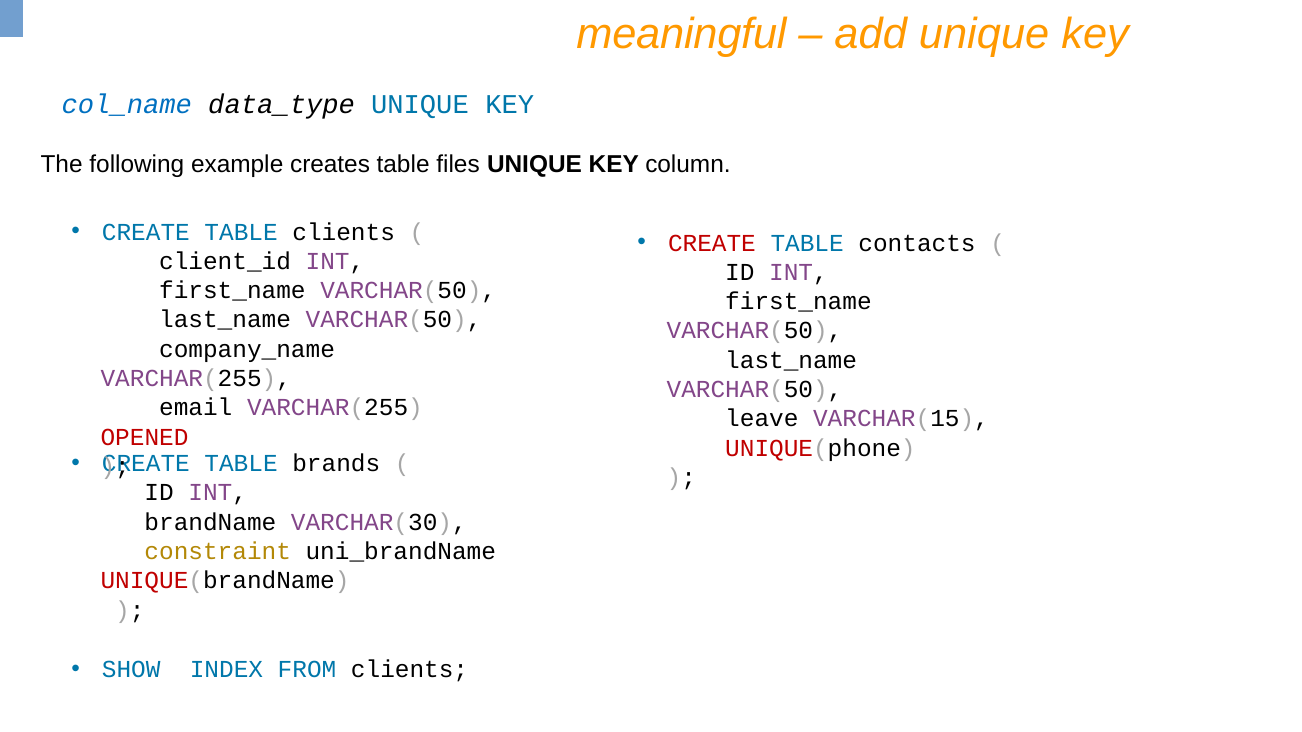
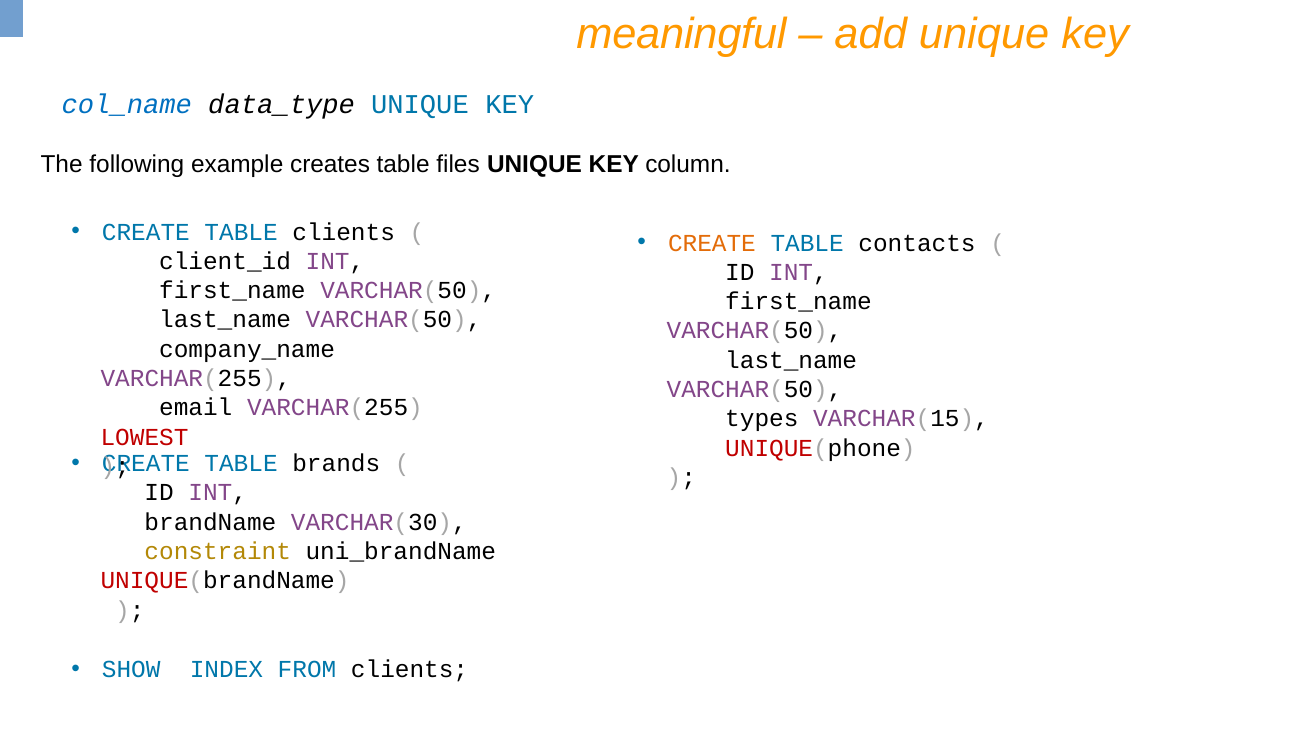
CREATE at (712, 243) colour: red -> orange
leave: leave -> types
OPENED: OPENED -> LOWEST
